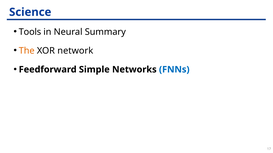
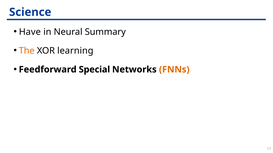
Tools: Tools -> Have
network: network -> learning
Simple: Simple -> Special
FNNs colour: blue -> orange
